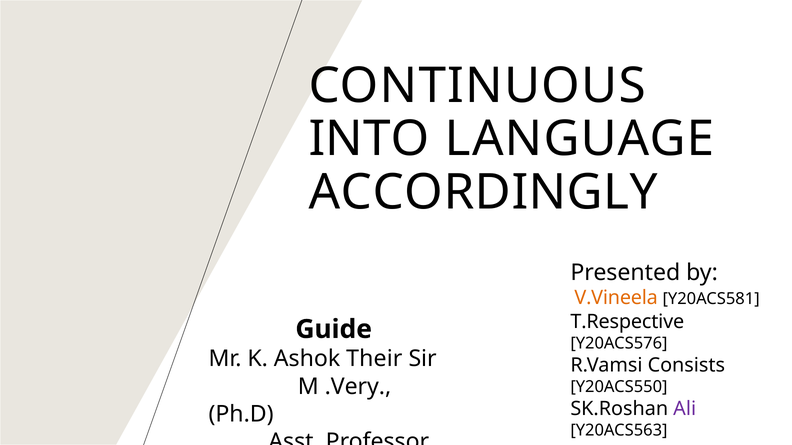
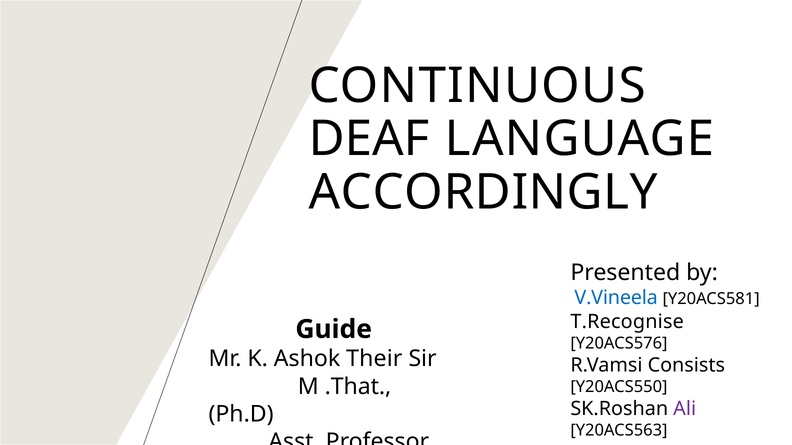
INTO: INTO -> DEAF
V.Vineela colour: orange -> blue
T.Respective: T.Respective -> T.Recognise
.Very: .Very -> .That
